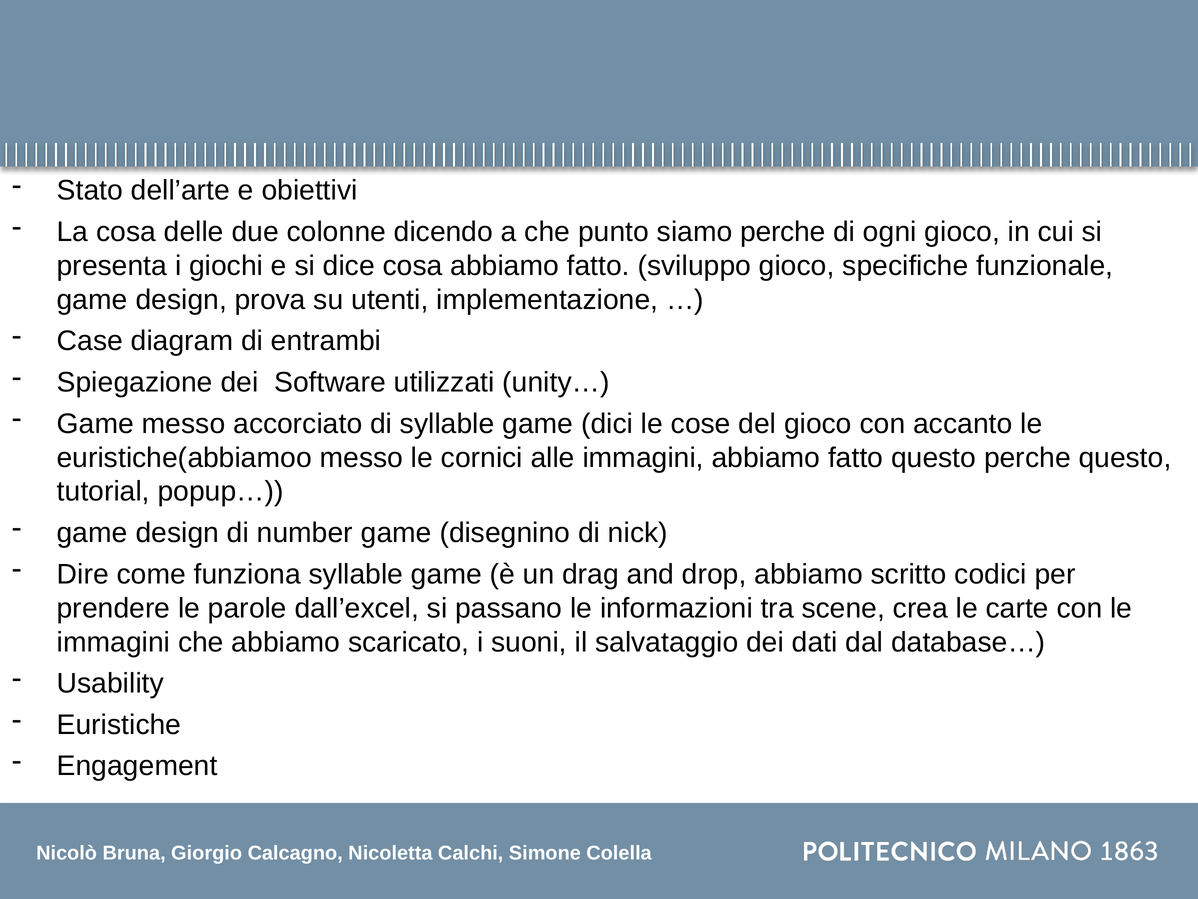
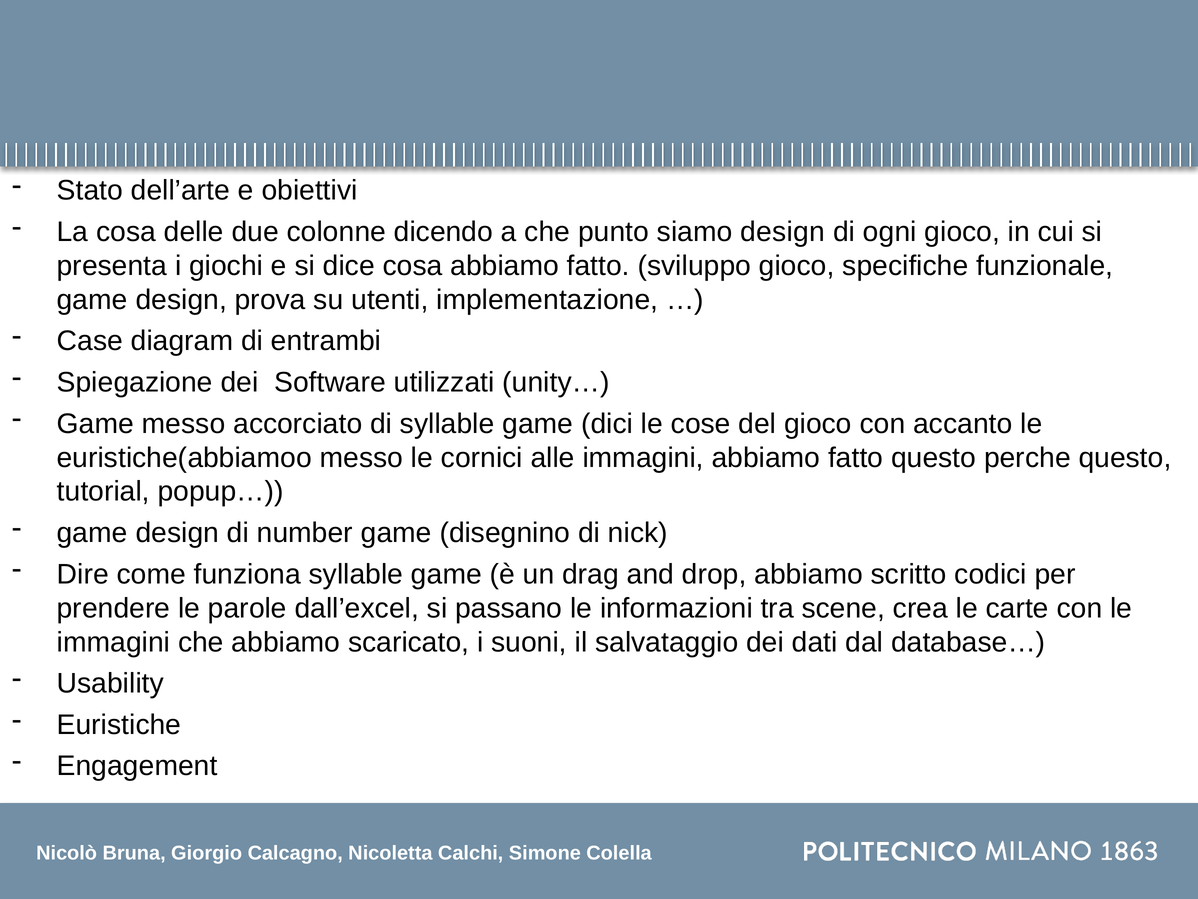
siamo perche: perche -> design
